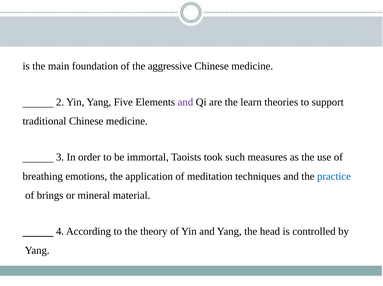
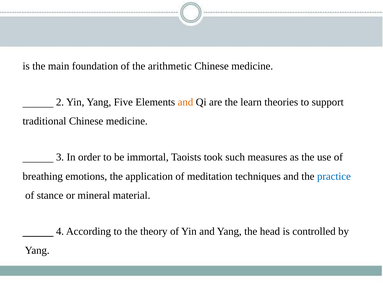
aggressive: aggressive -> arithmetic
and at (185, 102) colour: purple -> orange
brings: brings -> stance
